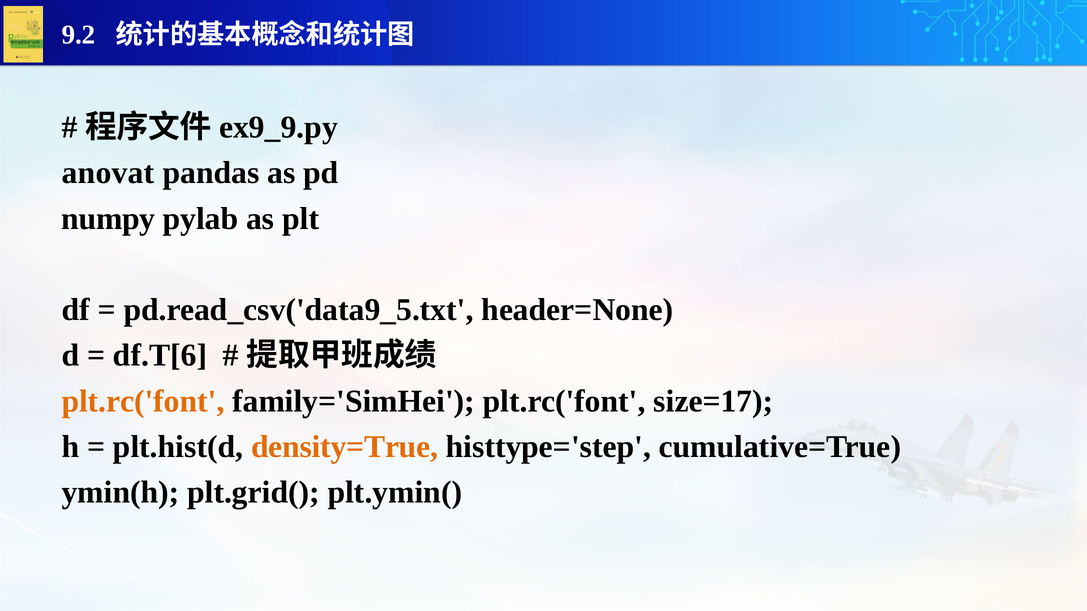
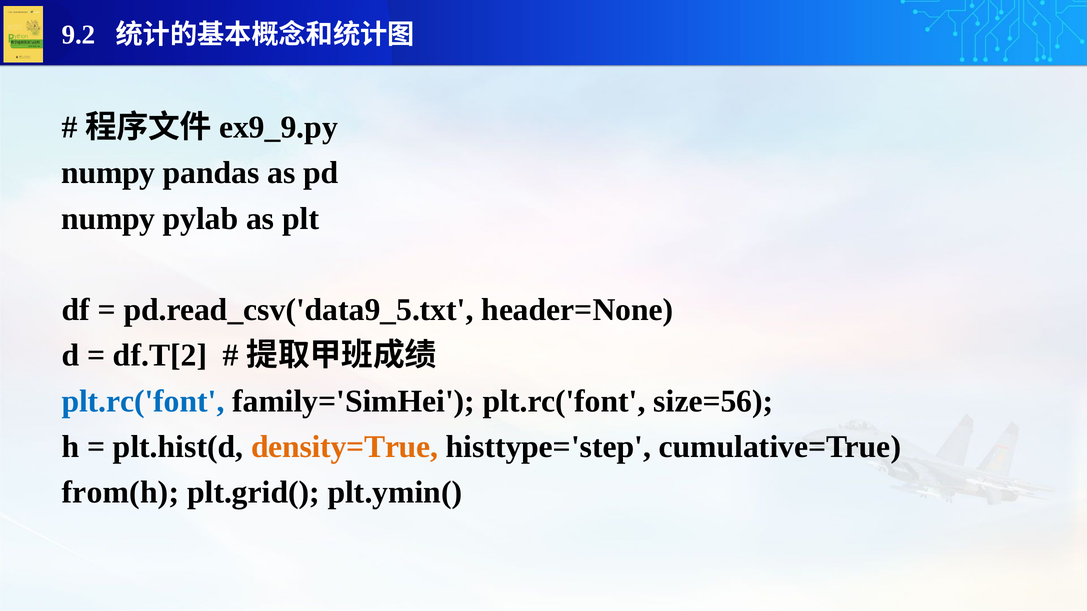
anovat at (108, 173): anovat -> numpy
df.T[6: df.T[6 -> df.T[2
plt.rc('font at (143, 401) colour: orange -> blue
size=17: size=17 -> size=56
ymin(h: ymin(h -> from(h
